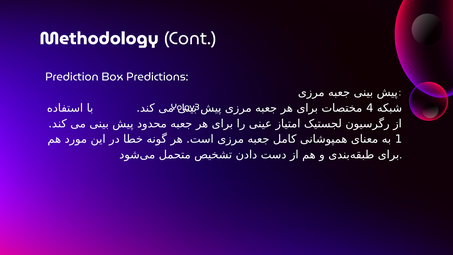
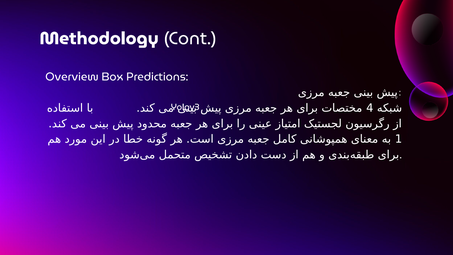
Prediction: Prediction -> Overview
